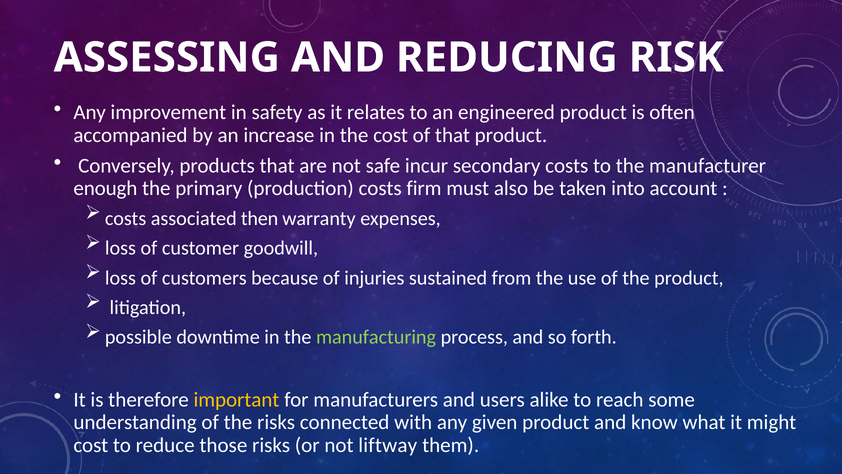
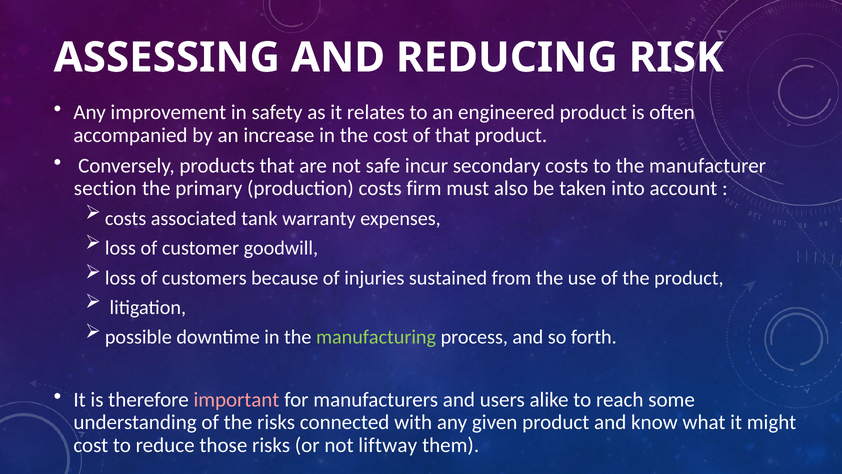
enough: enough -> section
then: then -> tank
important colour: yellow -> pink
